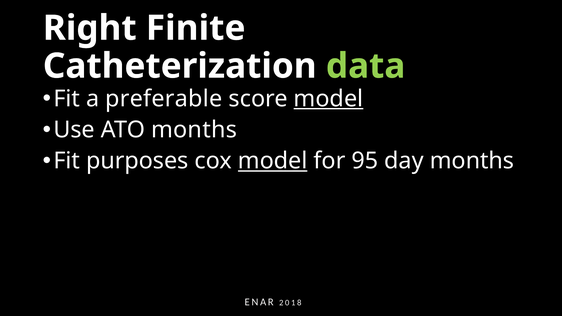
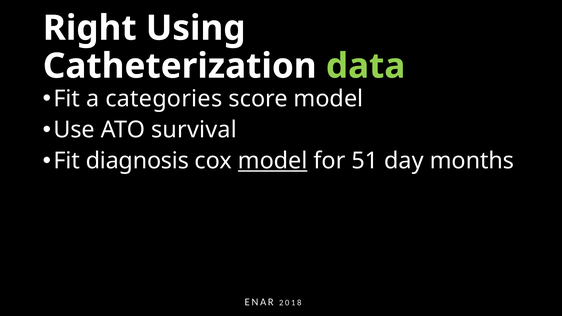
Finite: Finite -> Using
preferable: preferable -> categories
model at (328, 99) underline: present -> none
ATO months: months -> survival
purposes: purposes -> diagnosis
95: 95 -> 51
